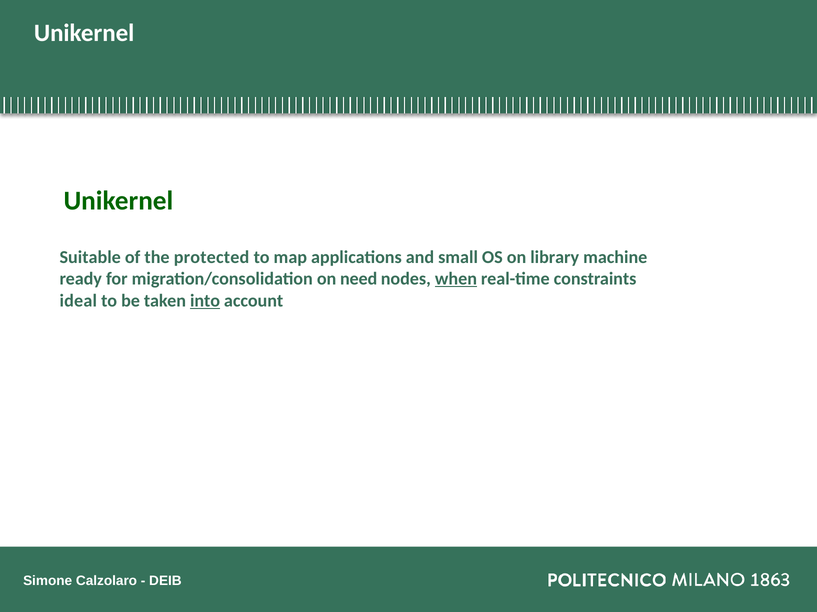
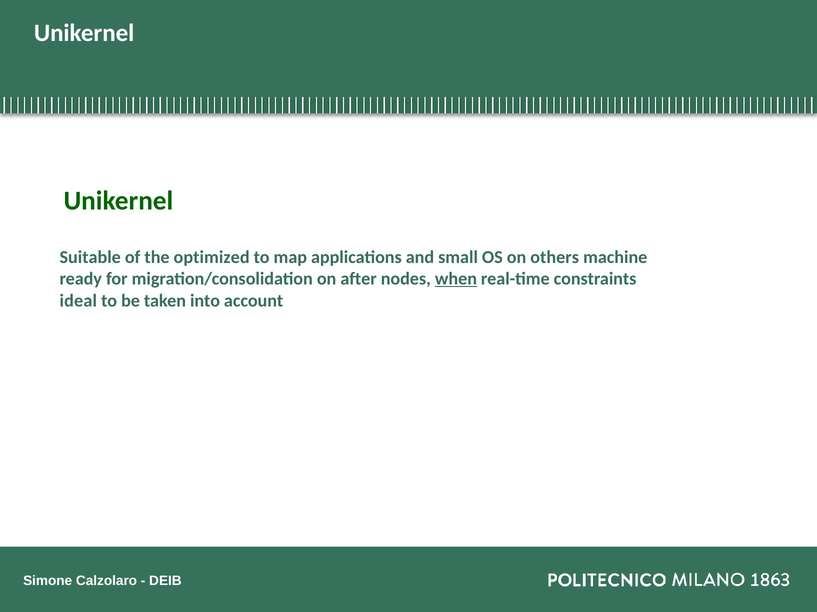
protected: protected -> optimized
library: library -> others
need: need -> after
into underline: present -> none
